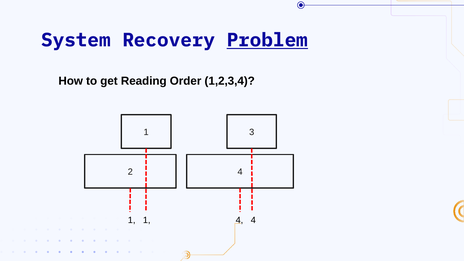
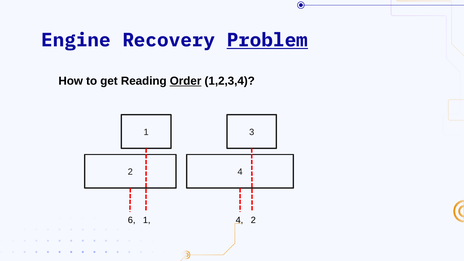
System: System -> Engine
Order underline: none -> present
1 at (132, 220): 1 -> 6
4 4: 4 -> 2
